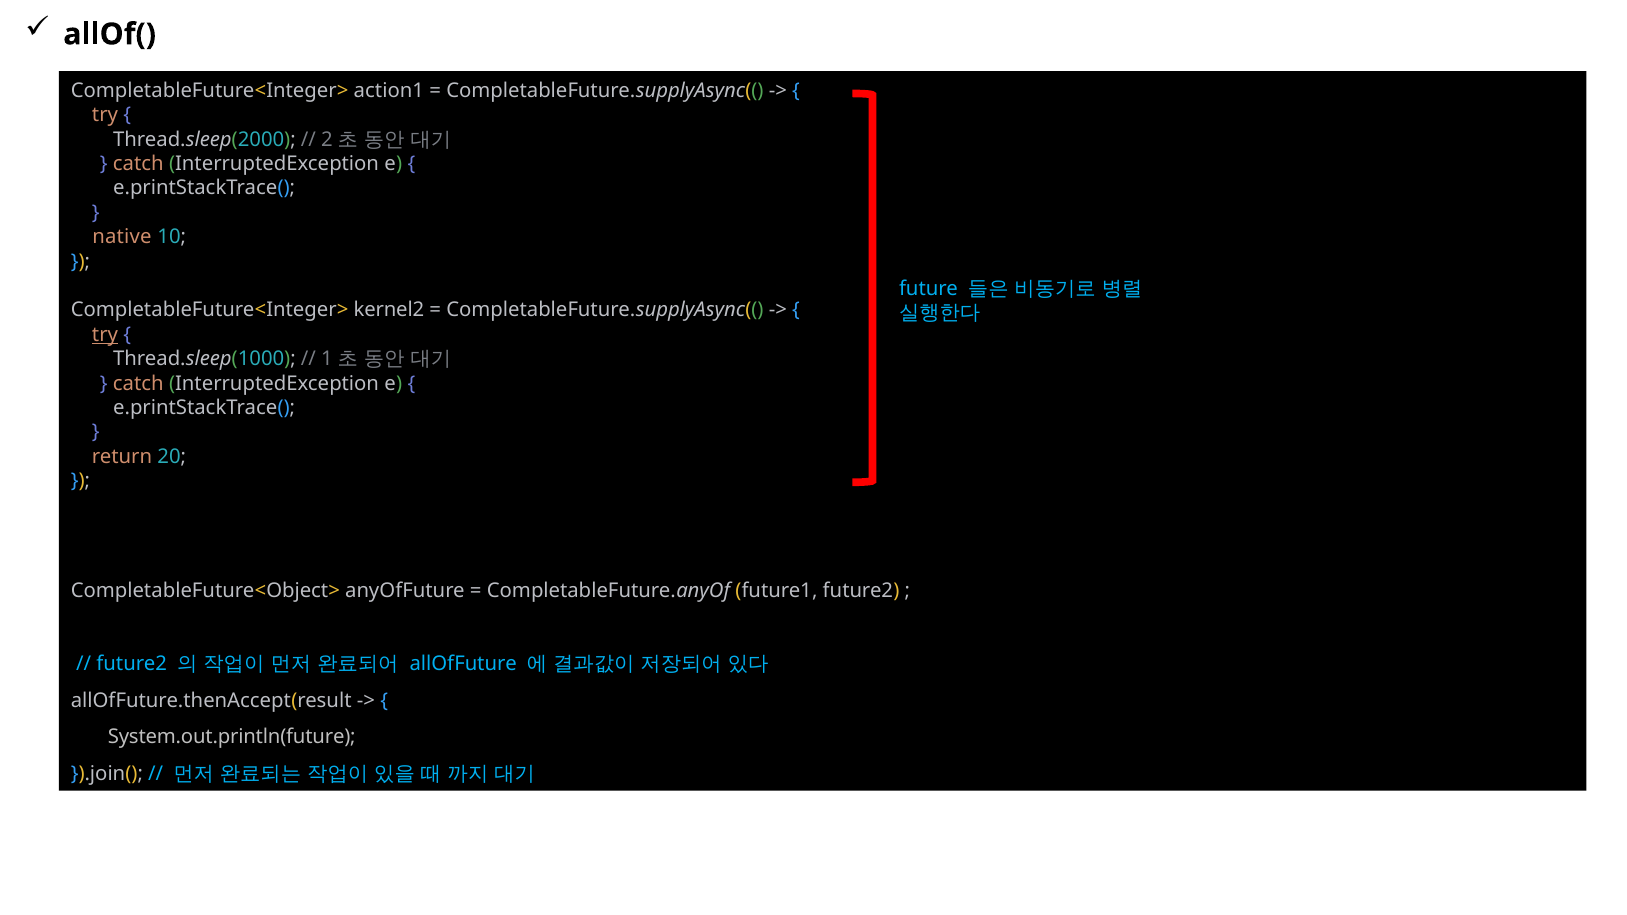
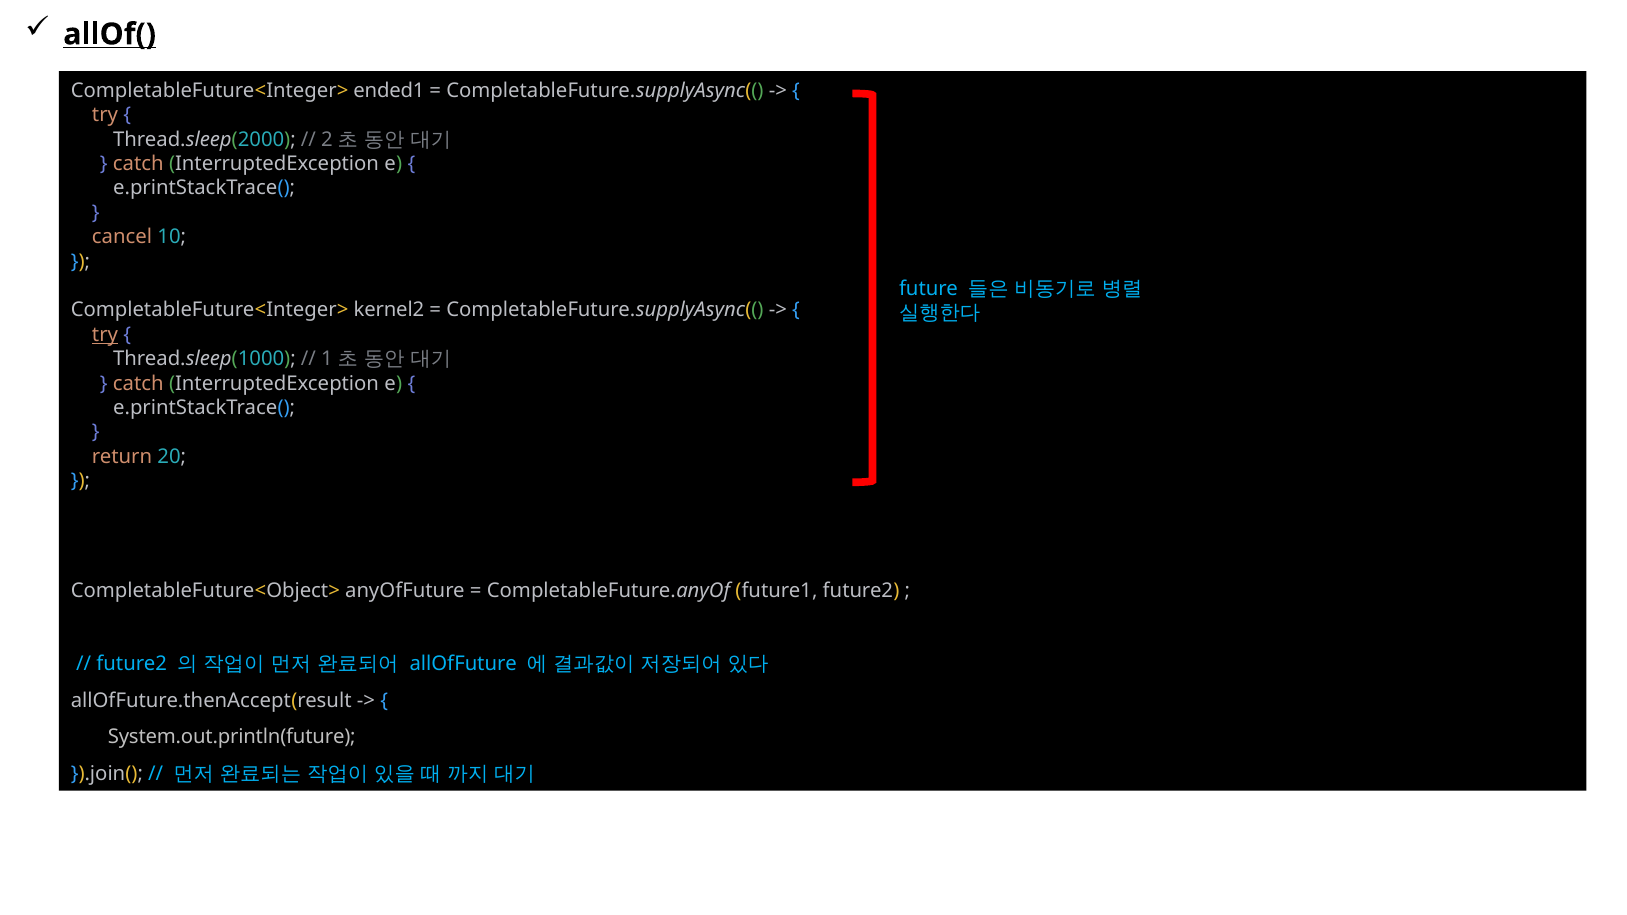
allOf( underline: none -> present
action1: action1 -> ended1
native: native -> cancel
